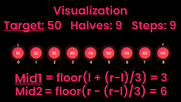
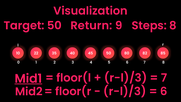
Target underline: present -> none
Halves: Halves -> Return
Steps 9: 9 -> 8
3 at (164, 78): 3 -> 7
